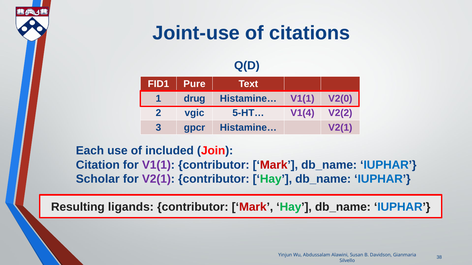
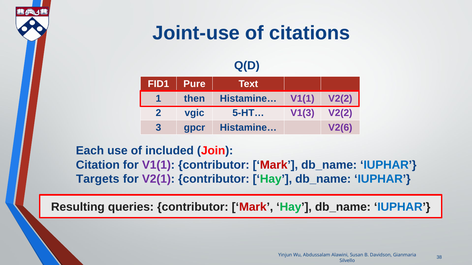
drug: drug -> then
V1(1 V2(0: V2(0 -> V2(2
V1(4: V1(4 -> V1(3
Histamine… V2(1: V2(1 -> V2(6
Scholar: Scholar -> Targets
ligands: ligands -> queries
